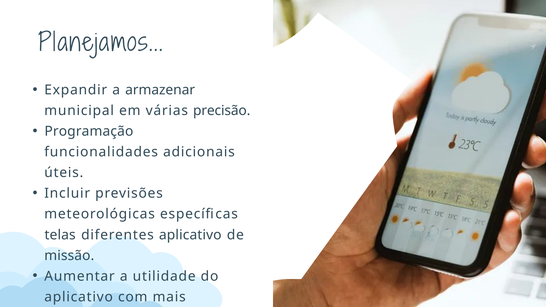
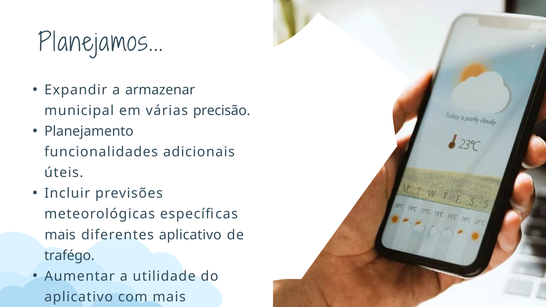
Programação: Programação -> Planejamento
telas at (60, 235): telas -> mais
missão: missão -> trafégo
